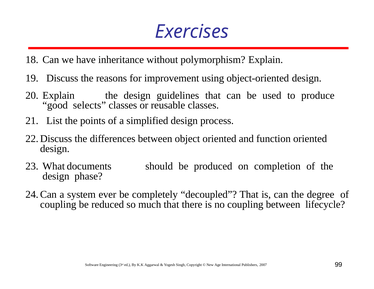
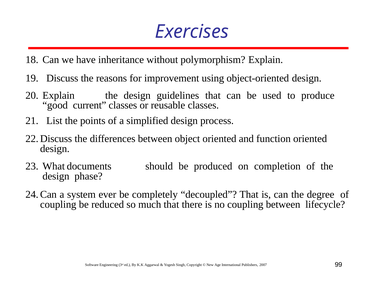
selects: selects -> current
